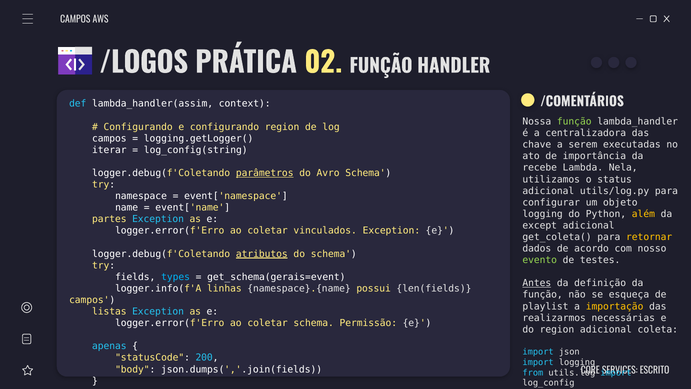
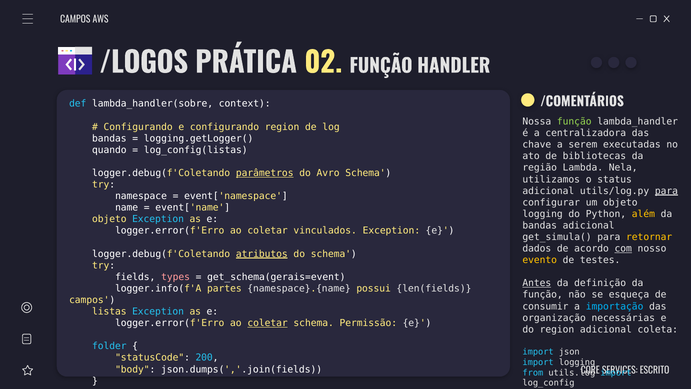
lambda_handler(assim: lambda_handler(assim -> lambda_handler(sobre
campos at (109, 138): campos -> bandas
iterar: iterar -> quando
log_config(string: log_config(string -> log_config(listas
importância: importância -> bibliotecas
recebe: recebe -> região
para at (666, 191) underline: none -> present
partes at (109, 219): partes -> objeto
except at (540, 225): except -> bandas
get_coleta(: get_coleta( -> get_simula(
com underline: none -> present
evento colour: light green -> yellow
types colour: light blue -> pink
linhas: linhas -> partes
playlist: playlist -> consumir
importação colour: yellow -> light blue
realizarmos: realizarmos -> organização
coletar at (268, 323) underline: none -> present
apenas: apenas -> folder
